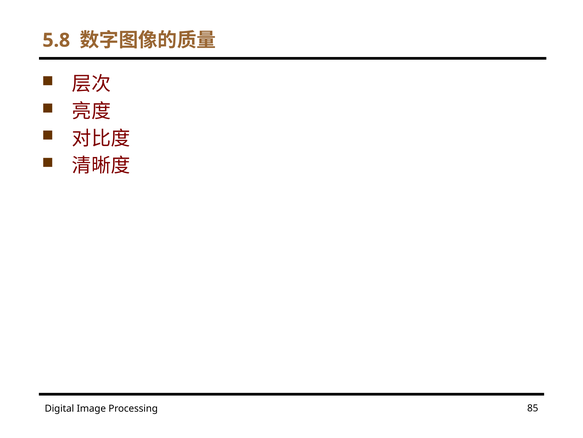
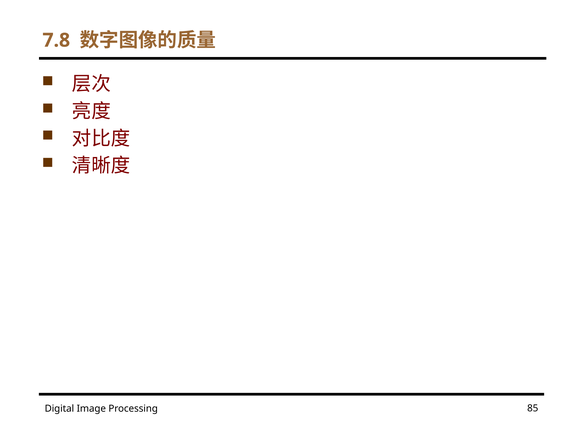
5.8: 5.8 -> 7.8
